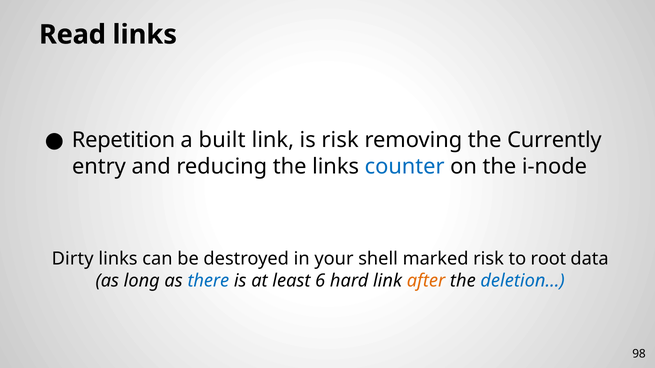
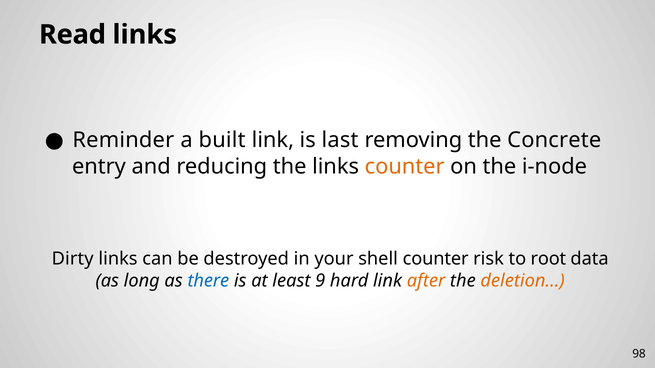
Repetition: Repetition -> Reminder
is risk: risk -> last
Currently: Currently -> Concrete
counter at (405, 167) colour: blue -> orange
shell marked: marked -> counter
6: 6 -> 9
deletion… colour: blue -> orange
